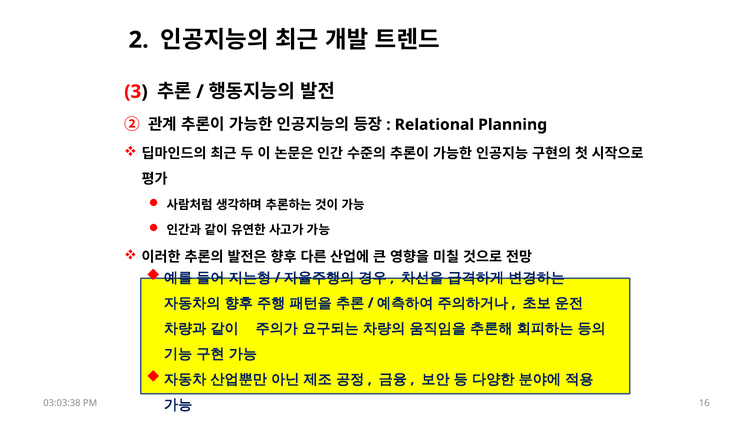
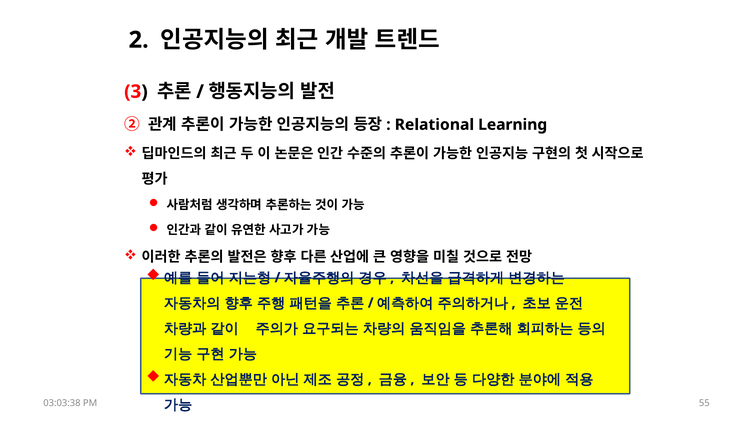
Planning: Planning -> Learning
16: 16 -> 55
